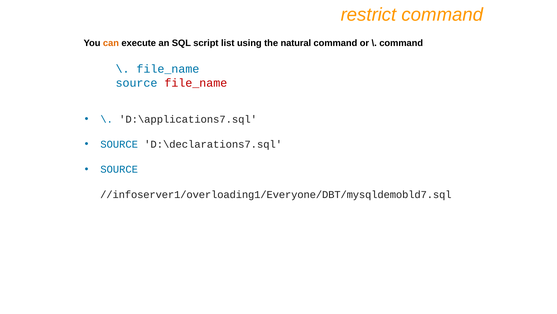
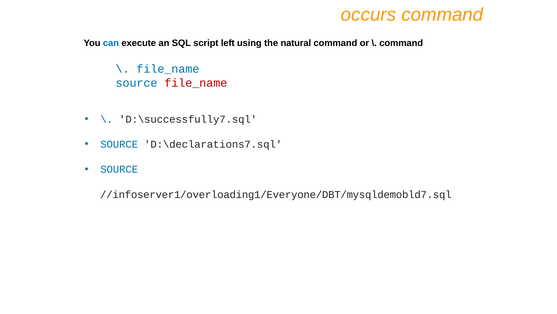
restrict: restrict -> occurs
can colour: orange -> blue
list: list -> left
D:\applications7.sql: D:\applications7.sql -> D:\successfully7.sql
